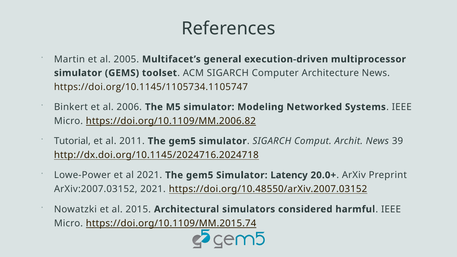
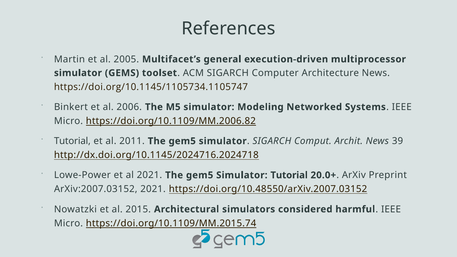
Simulator Latency: Latency -> Tutorial
